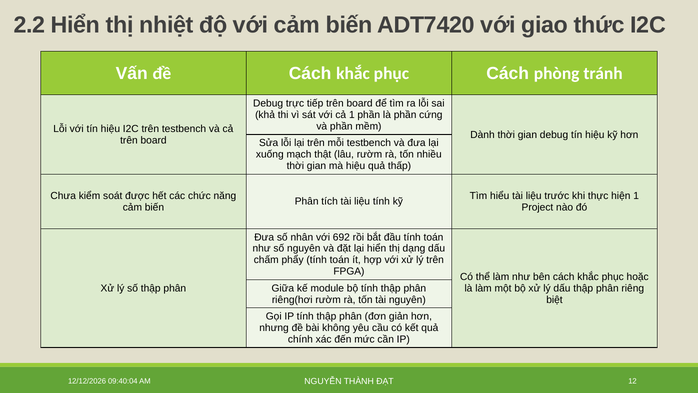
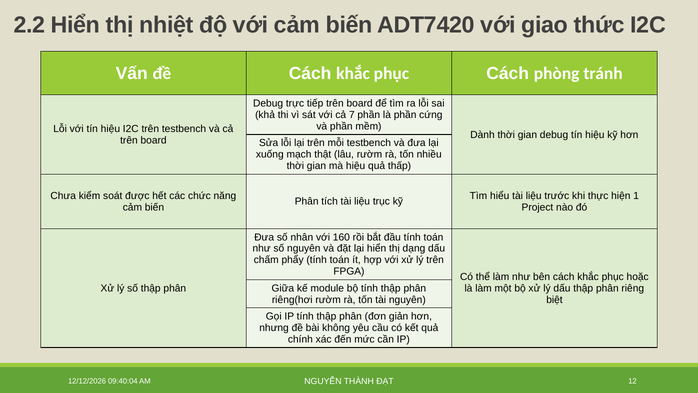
cả 1: 1 -> 7
liệu tính: tính -> trục
692: 692 -> 160
